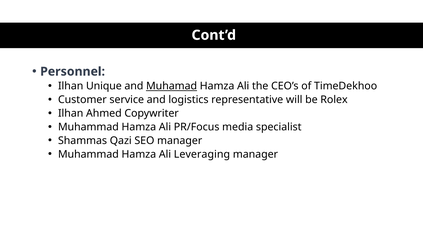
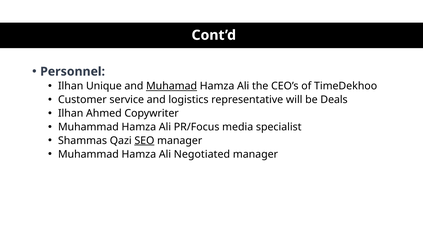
Rolex: Rolex -> Deals
SEO underline: none -> present
Leveraging: Leveraging -> Negotiated
